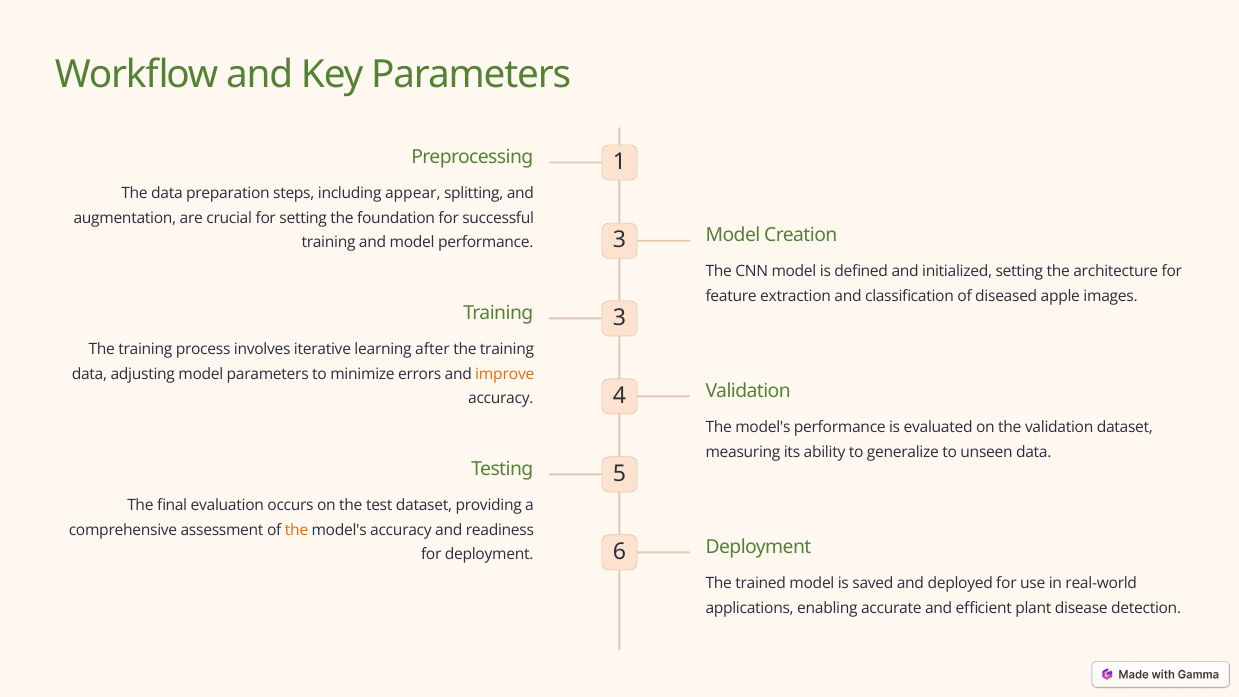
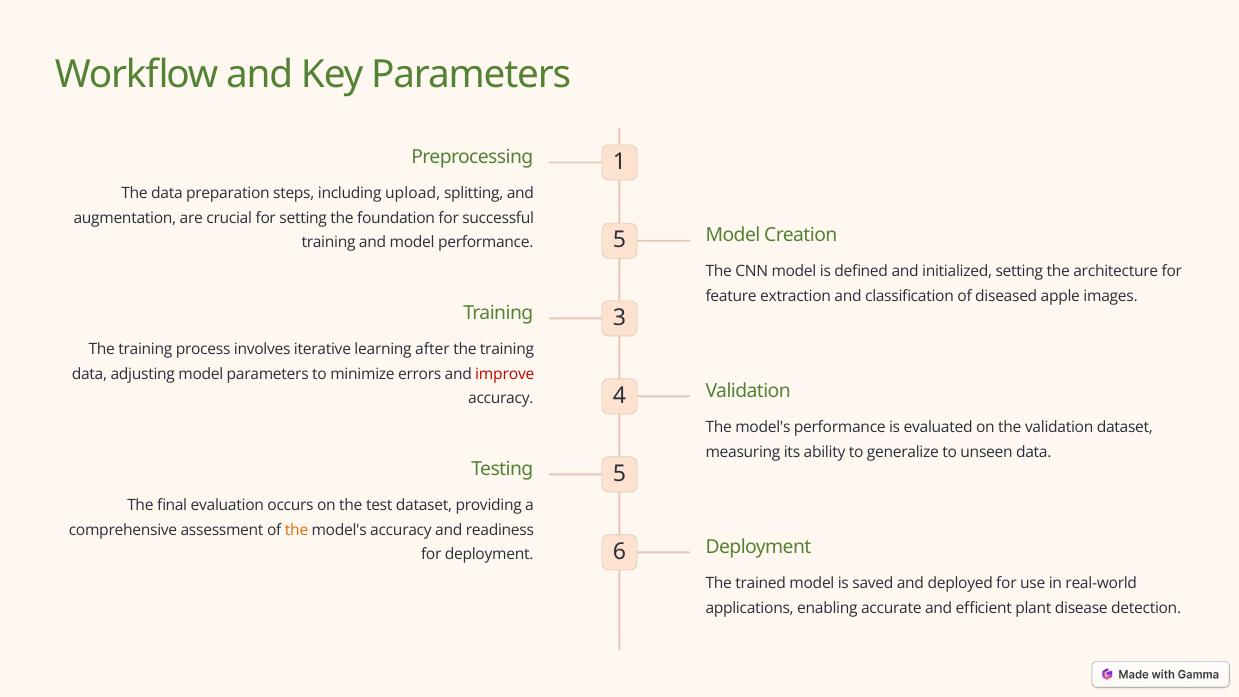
appear: appear -> upload
performance 3: 3 -> 5
improve colour: orange -> red
